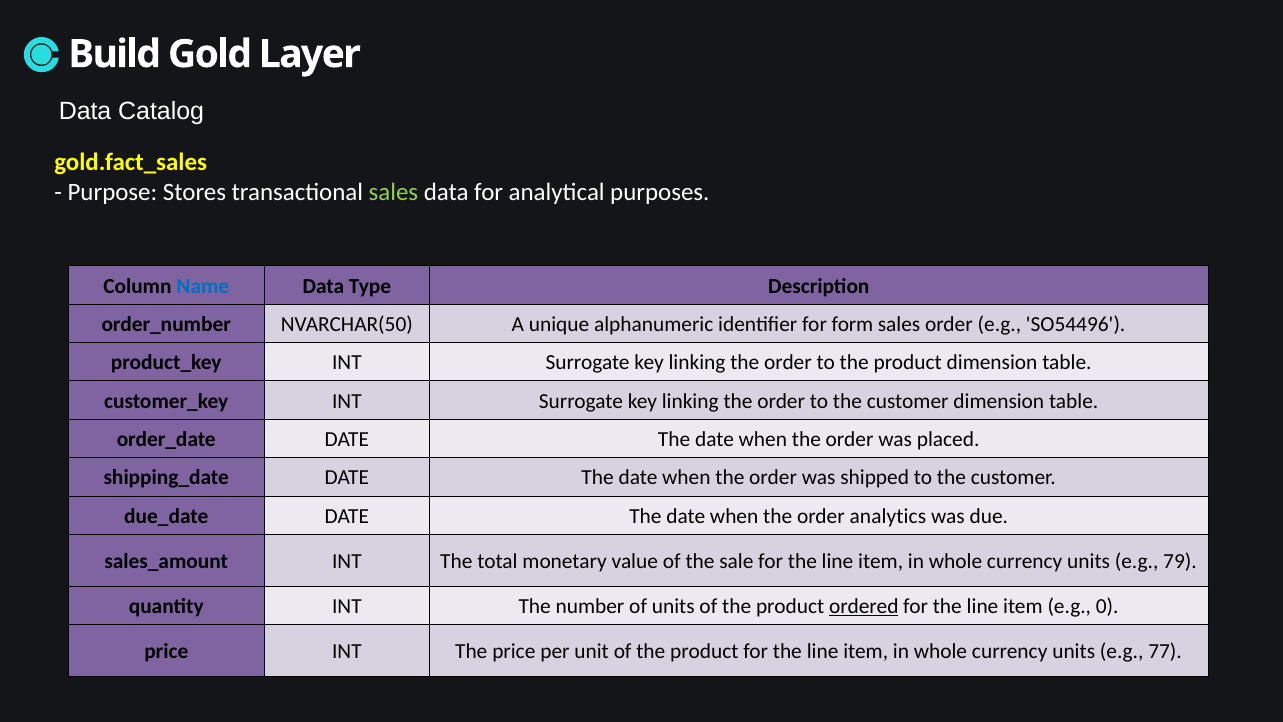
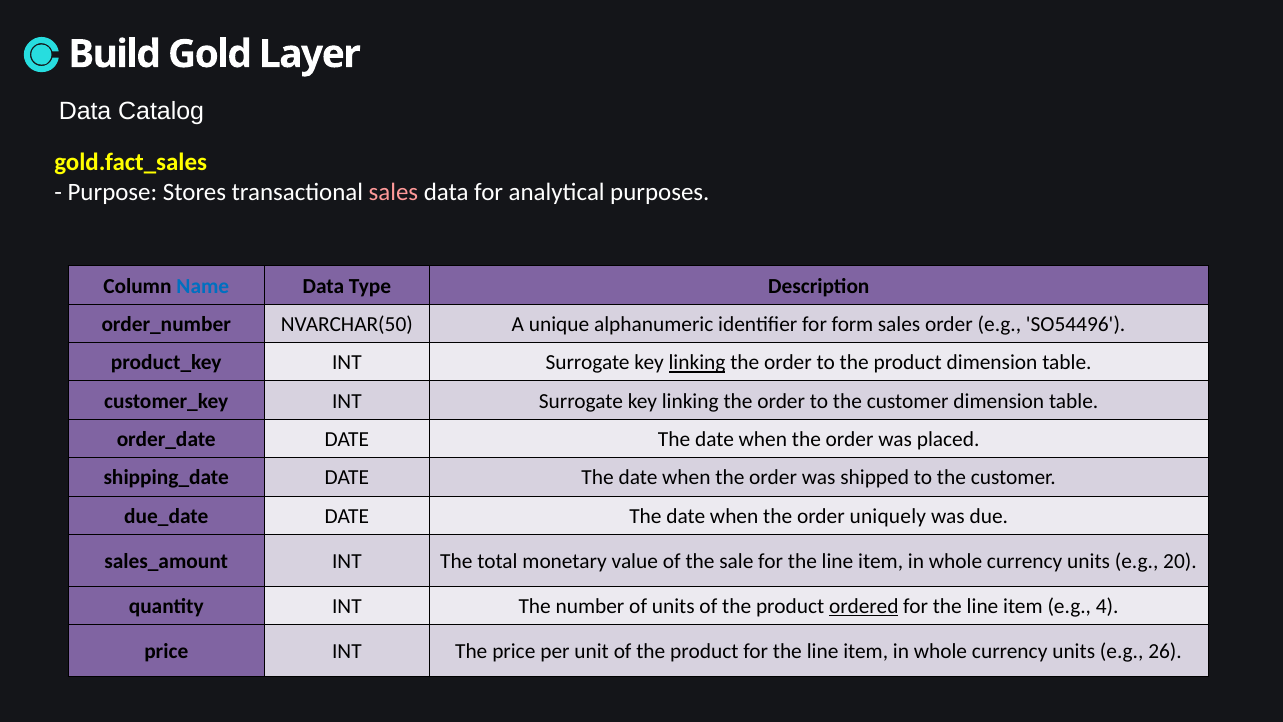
sales at (393, 192) colour: light green -> pink
linking at (697, 363) underline: none -> present
analytics: analytics -> uniquely
79: 79 -> 20
0: 0 -> 4
77: 77 -> 26
